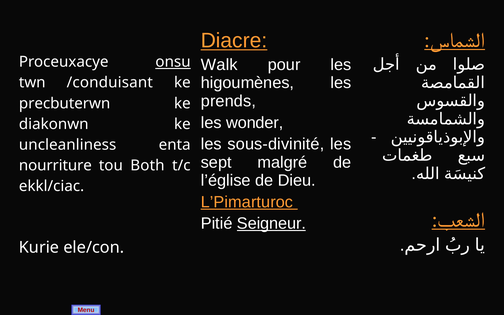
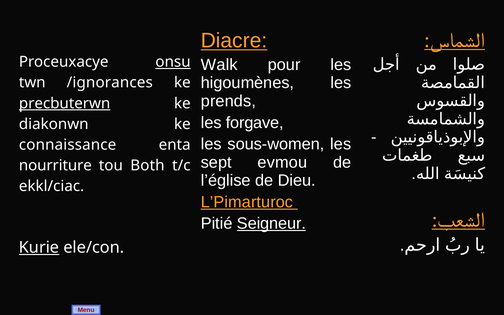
/conduisant: /conduisant -> /ignorances
precbuterwn underline: none -> present
wonder: wonder -> forgave
sous-divinité: sous-divinité -> sous-women
uncleanliness: uncleanliness -> connaissance
malgré: malgré -> evmou
Kurie underline: none -> present
